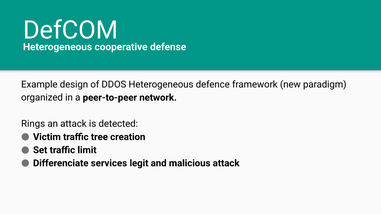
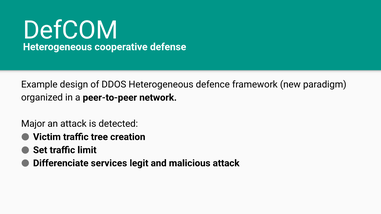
Rings: Rings -> Major
